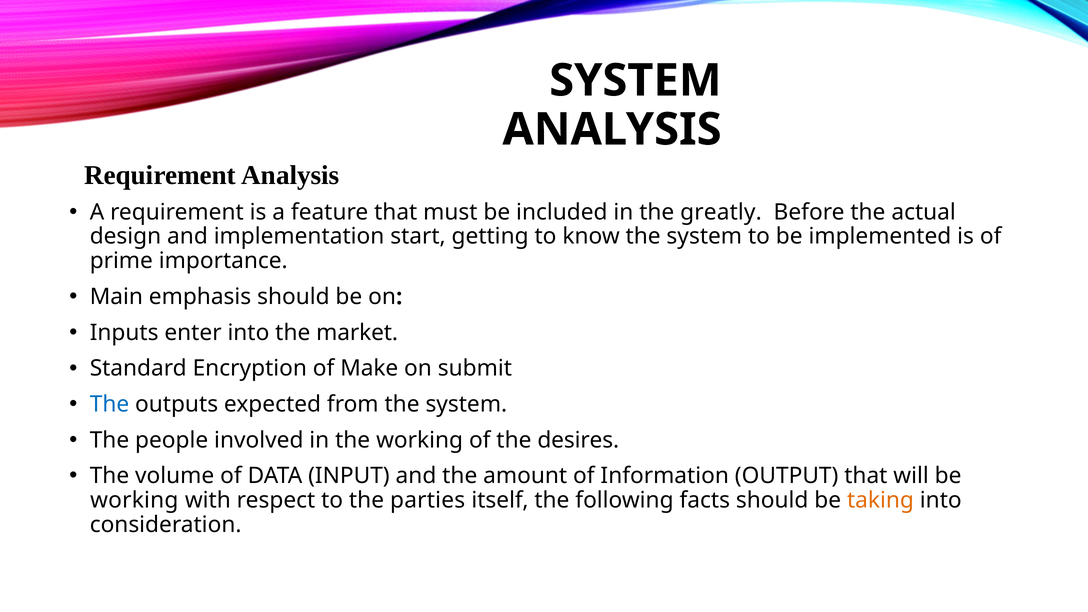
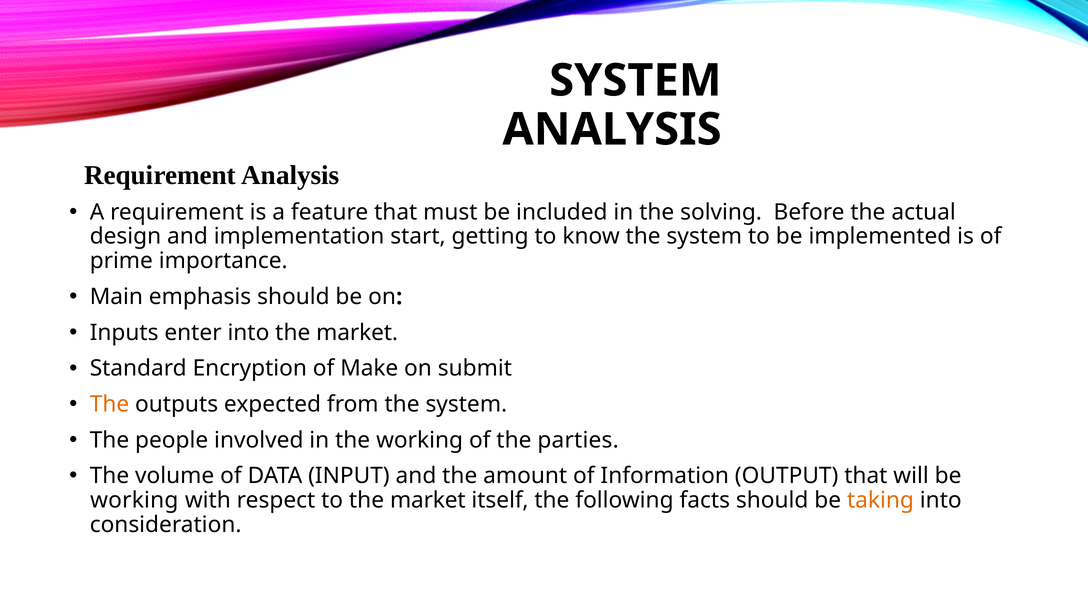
greatly: greatly -> solving
The at (109, 404) colour: blue -> orange
desires: desires -> parties
to the parties: parties -> market
